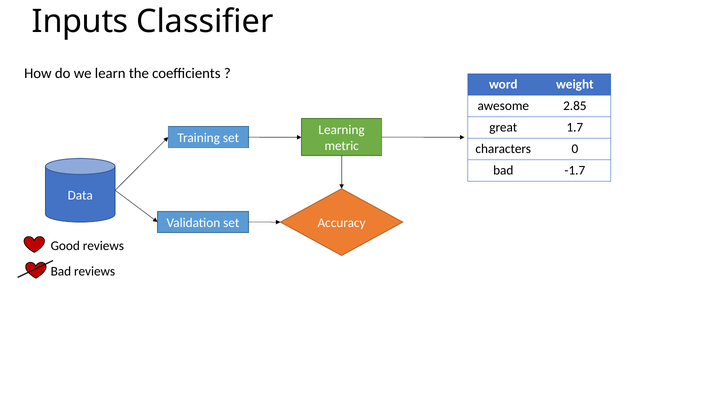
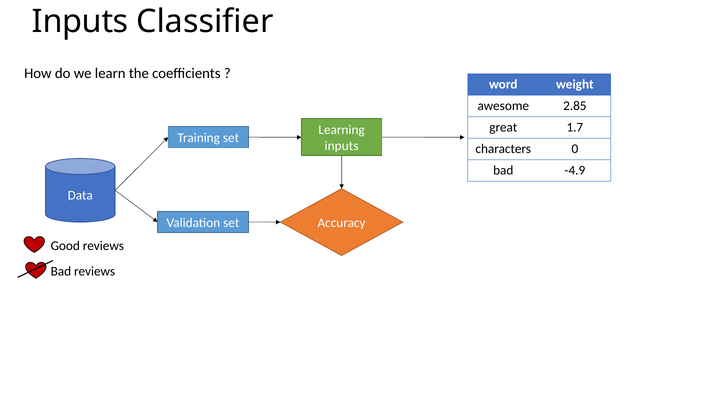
metric at (342, 146): metric -> inputs
-1.7: -1.7 -> -4.9
